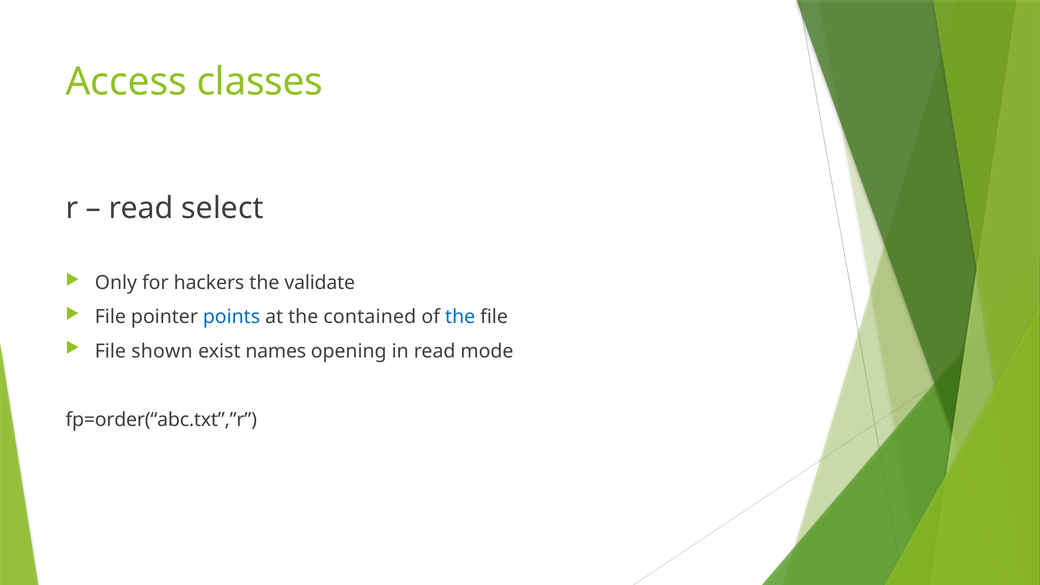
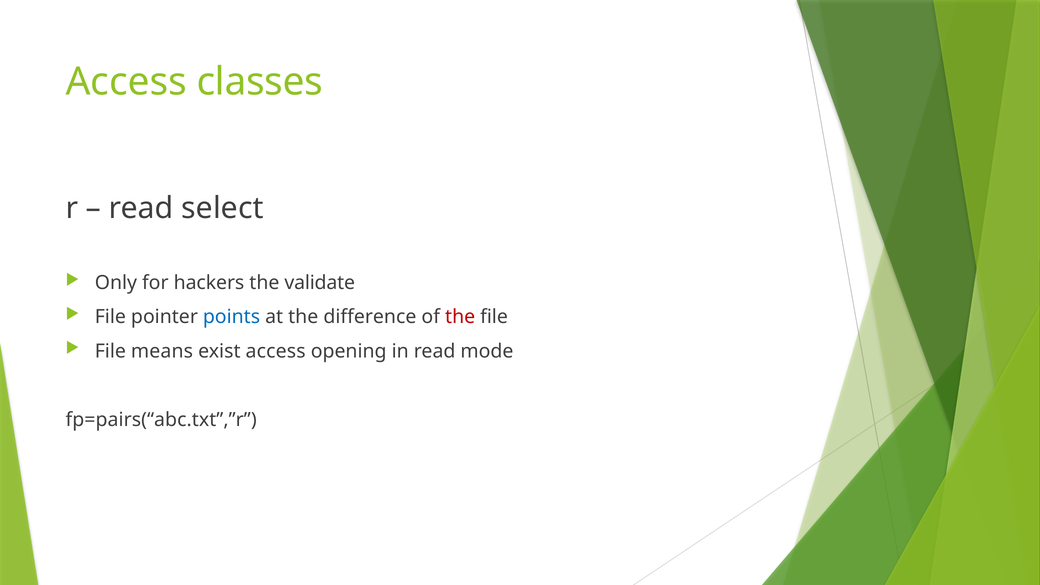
contained: contained -> difference
the at (460, 317) colour: blue -> red
shown: shown -> means
exist names: names -> access
fp=order(“abc.txt”,”r: fp=order(“abc.txt”,”r -> fp=pairs(“abc.txt”,”r
